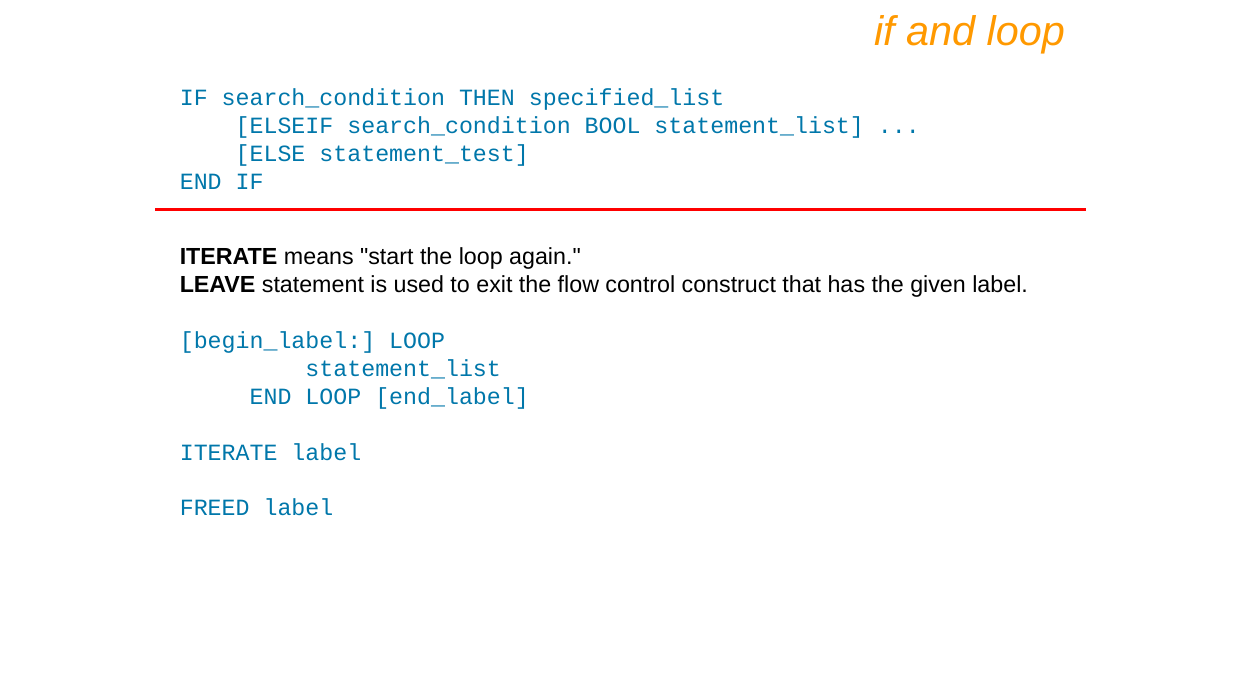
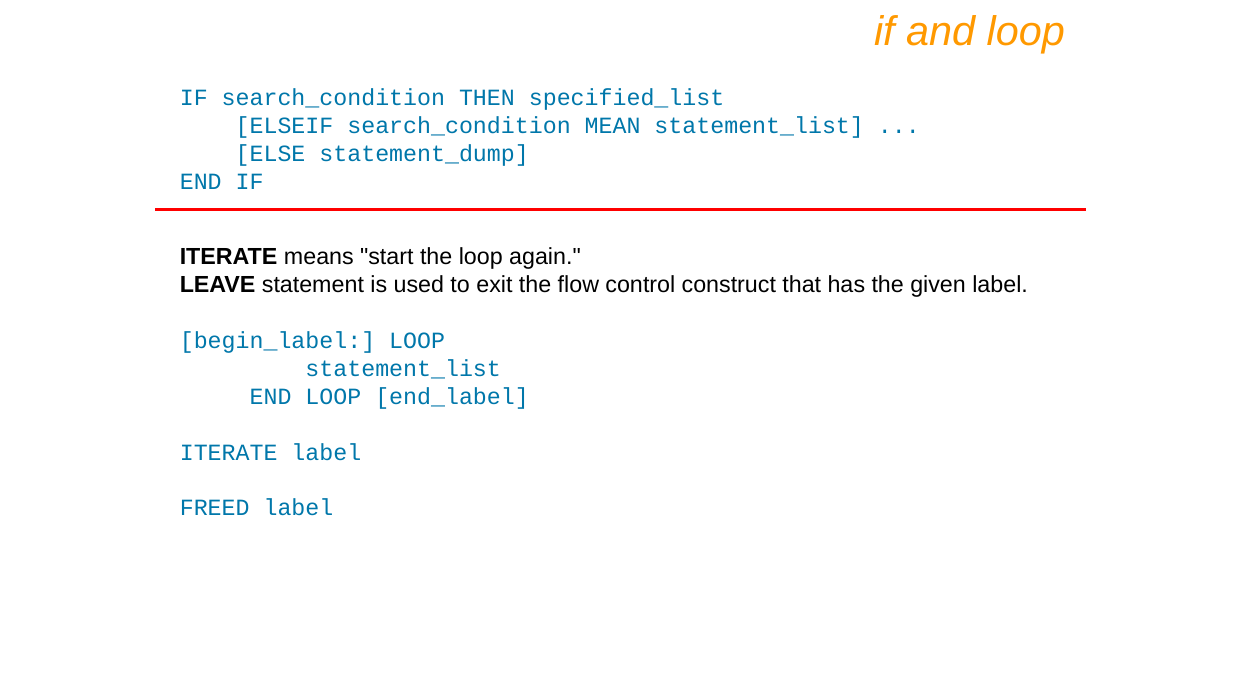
BOOL: BOOL -> MEAN
statement_test: statement_test -> statement_dump
